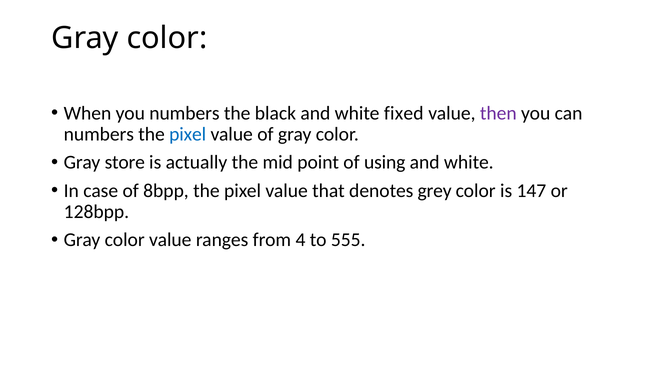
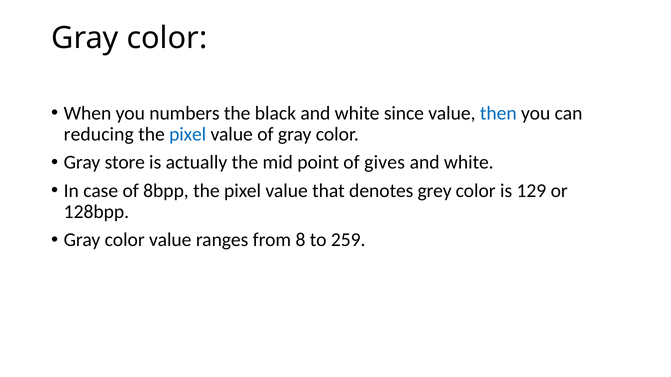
fixed: fixed -> since
then colour: purple -> blue
numbers at (99, 135): numbers -> reducing
using: using -> gives
147: 147 -> 129
4: 4 -> 8
555: 555 -> 259
